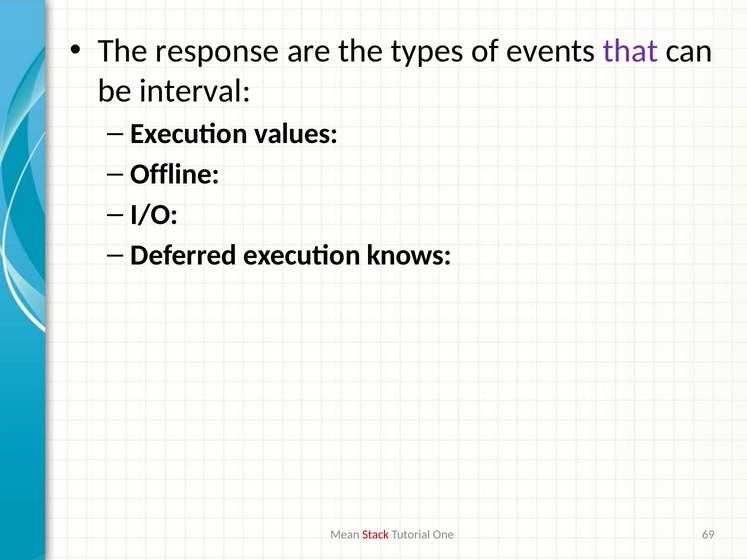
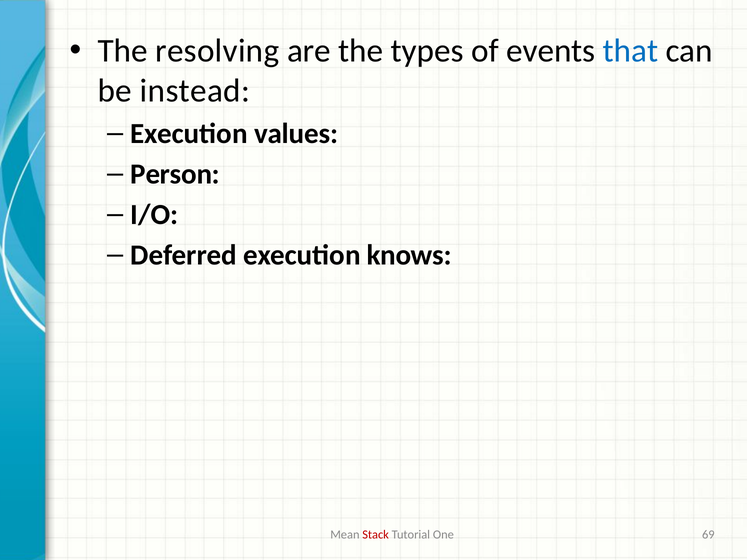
response: response -> resolving
that colour: purple -> blue
interval: interval -> instead
Offline: Offline -> Person
